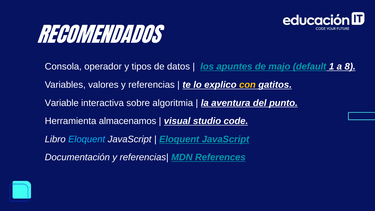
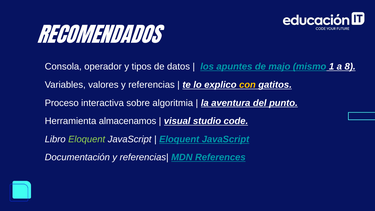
default: default -> mismo
Variable: Variable -> Proceso
Eloquent at (87, 139) colour: light blue -> light green
